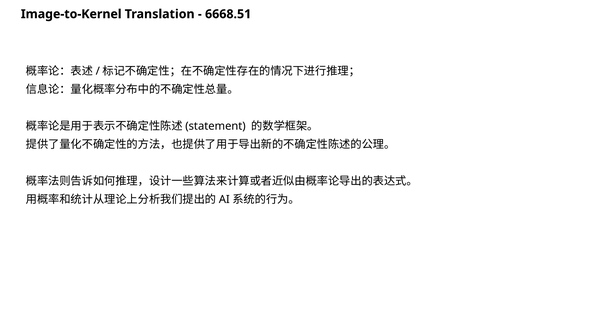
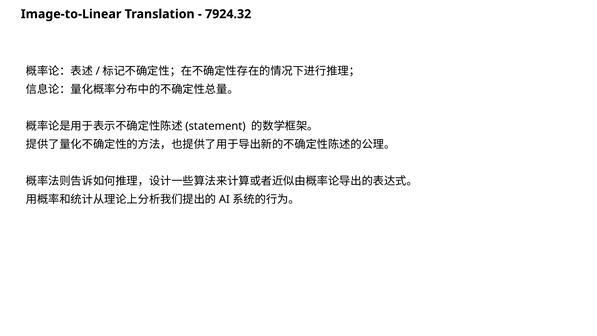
Image-to-Kernel: Image-to-Kernel -> Image-to-Linear
6668.51: 6668.51 -> 7924.32
